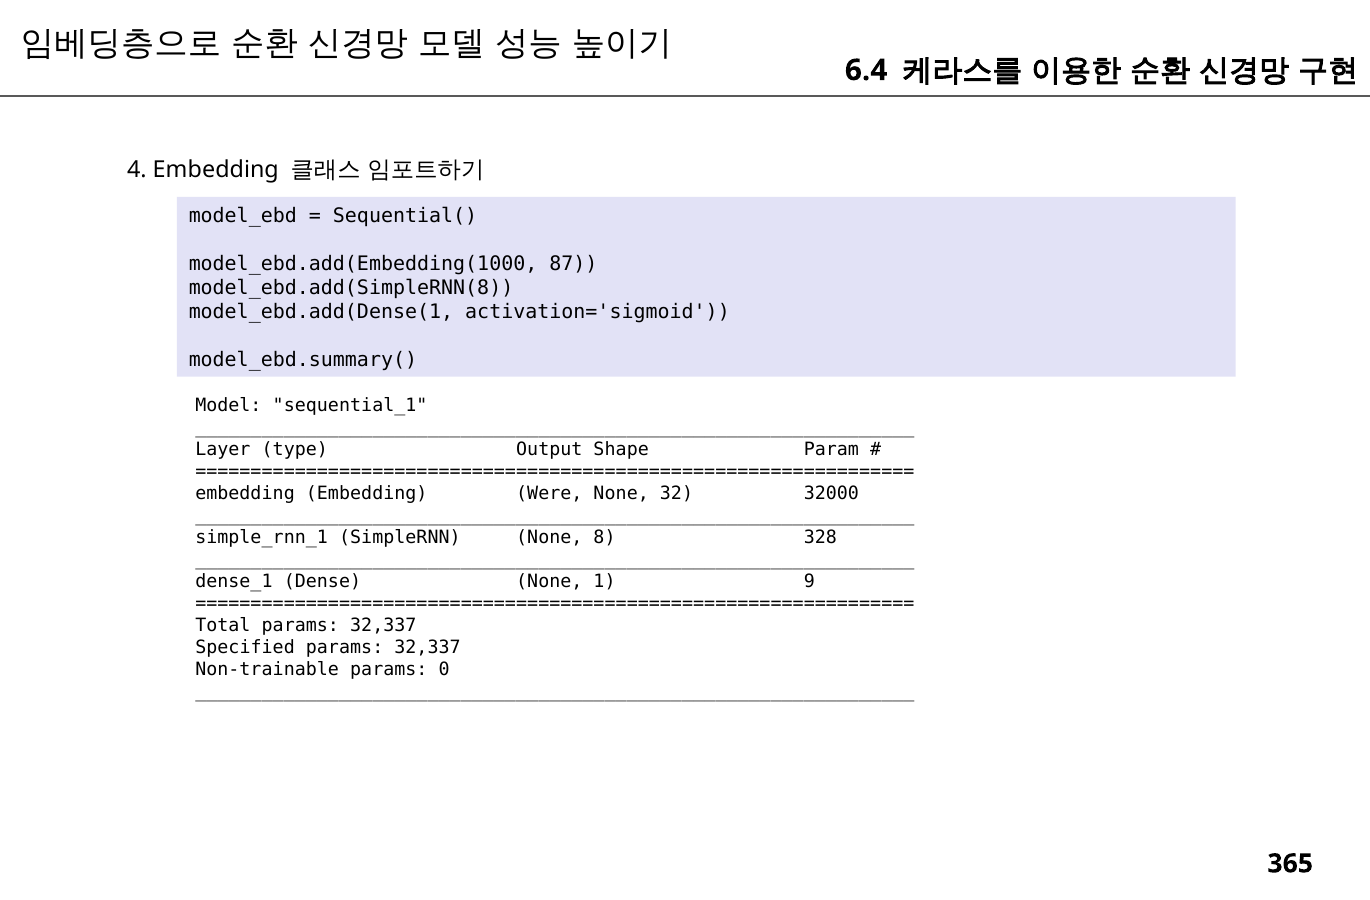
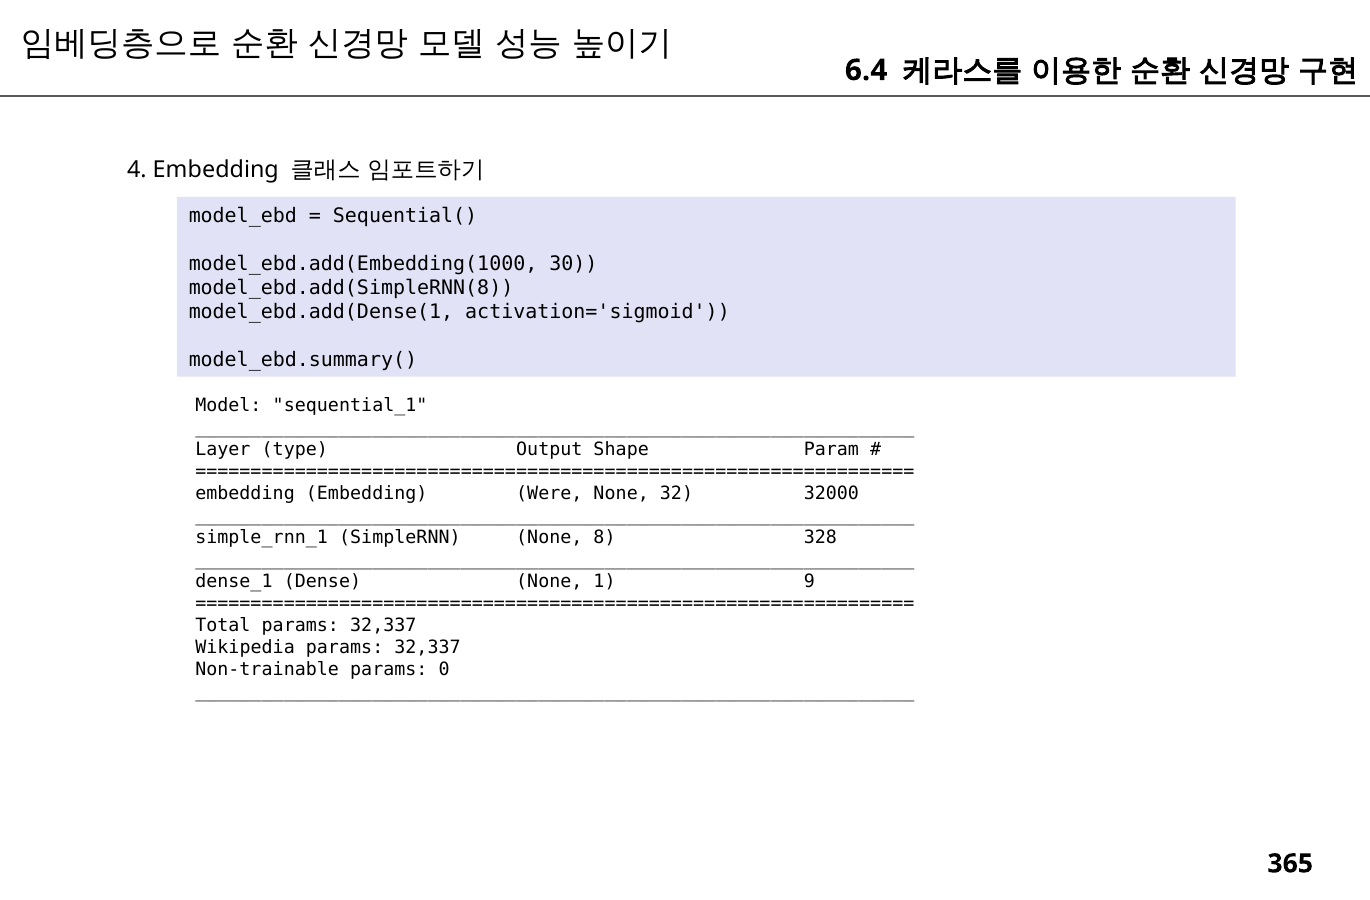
87: 87 -> 30
Specified: Specified -> Wikipedia
